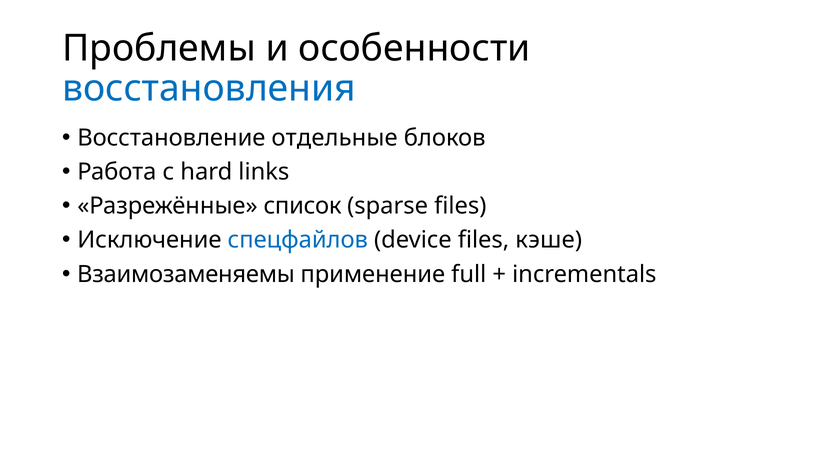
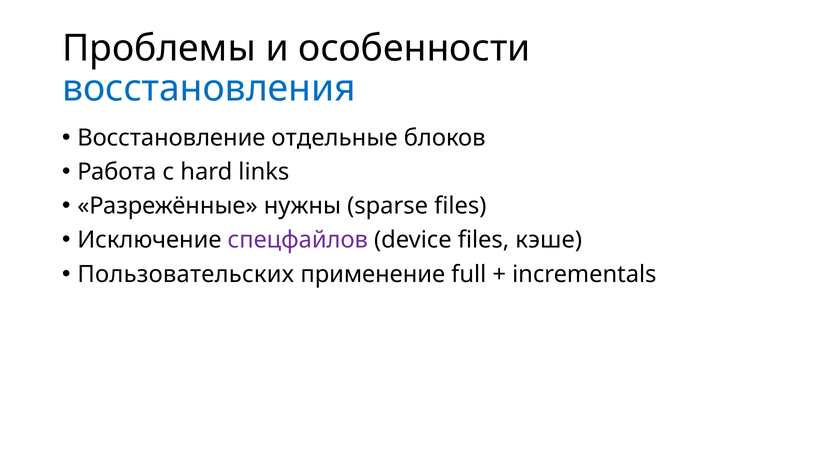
список: список -> нужны
спецфайлов colour: blue -> purple
Взаимозаменяемы: Взаимозаменяемы -> Пользовательских
